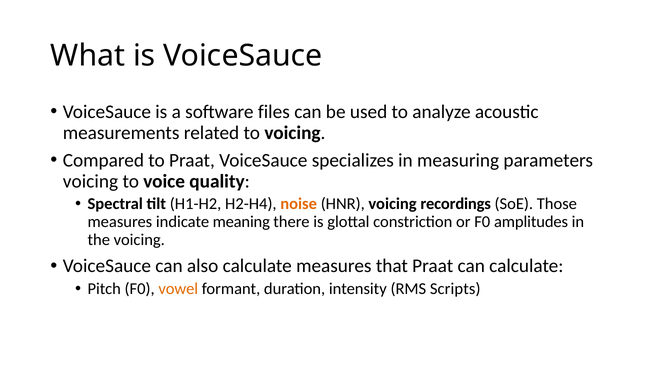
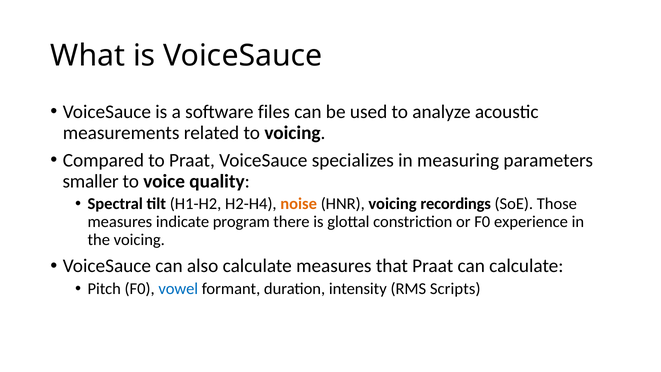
voicing at (90, 181): voicing -> smaller
meaning: meaning -> program
amplitudes: amplitudes -> experience
vowel colour: orange -> blue
